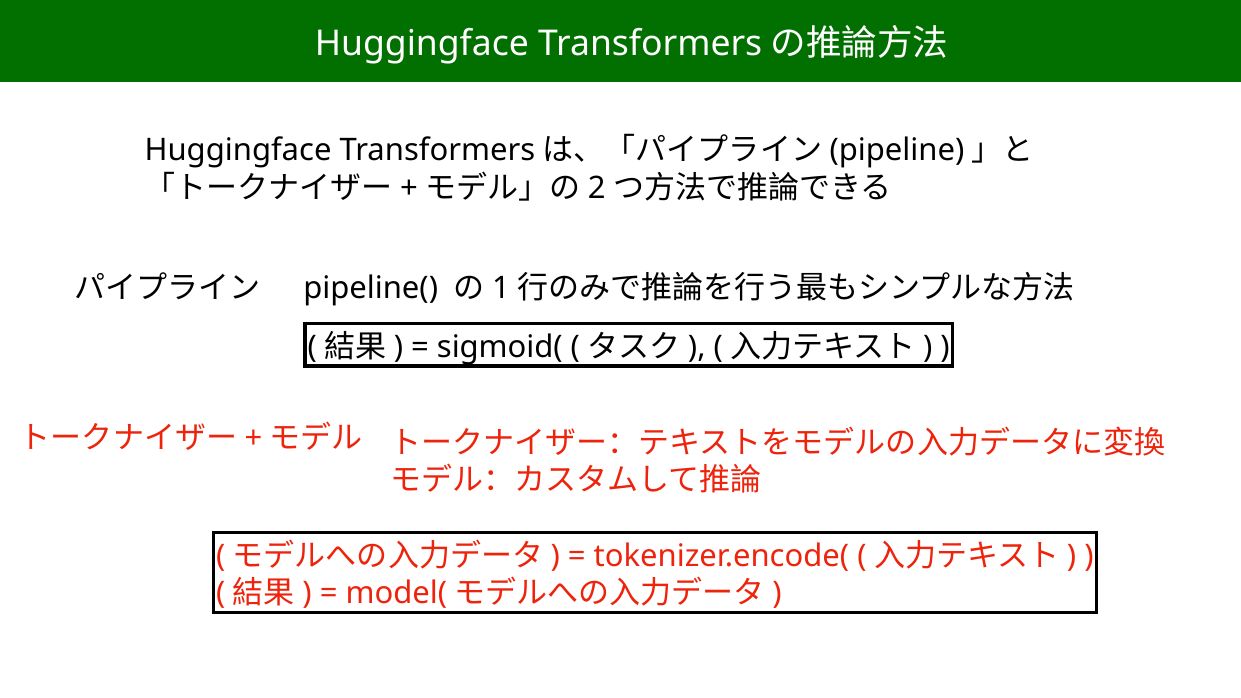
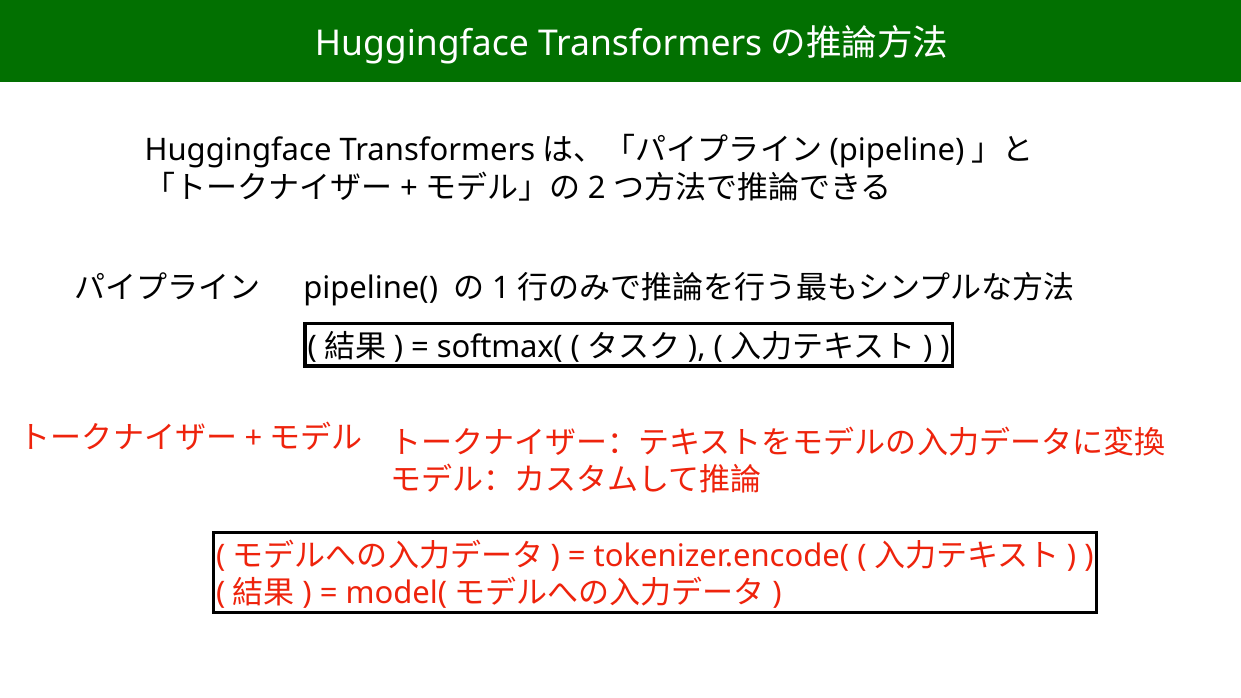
sigmoid(: sigmoid( -> softmax(
